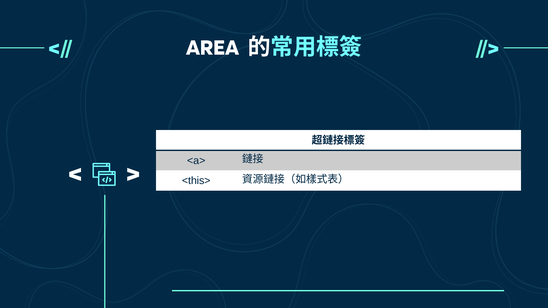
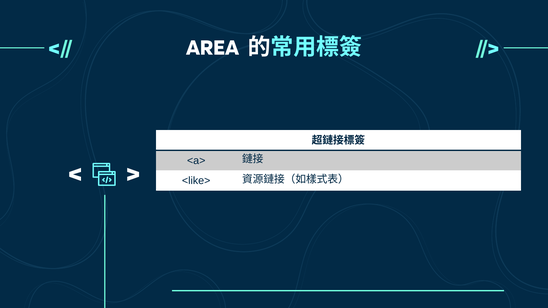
<this>: <this> -> <like>
